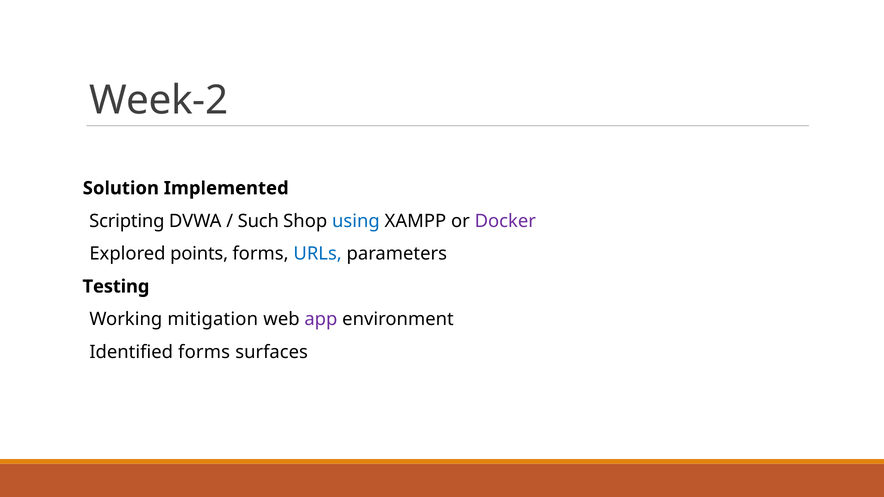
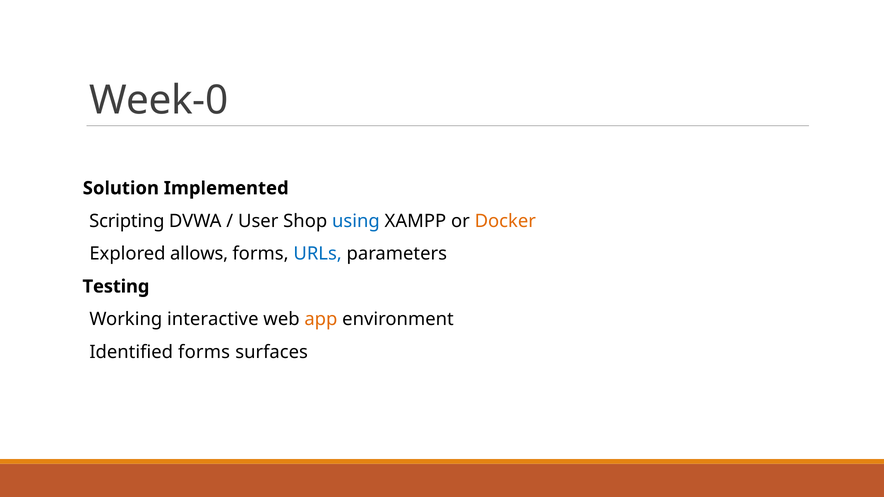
Week-2: Week-2 -> Week-0
Such: Such -> User
Docker colour: purple -> orange
points: points -> allows
mitigation: mitigation -> interactive
app colour: purple -> orange
